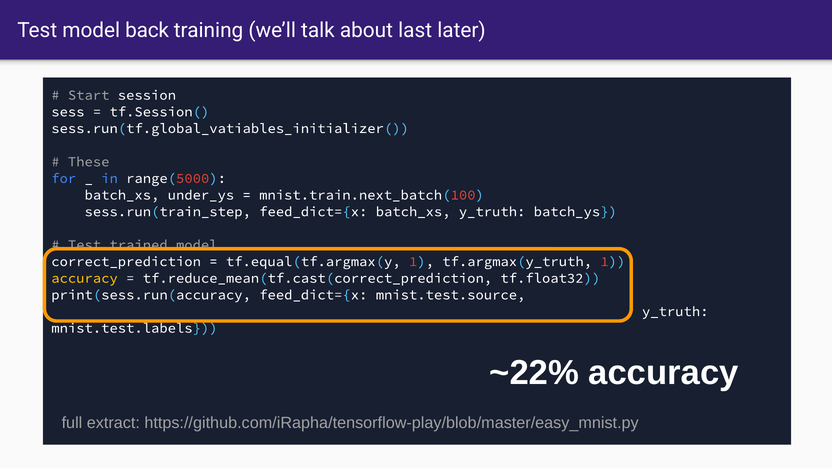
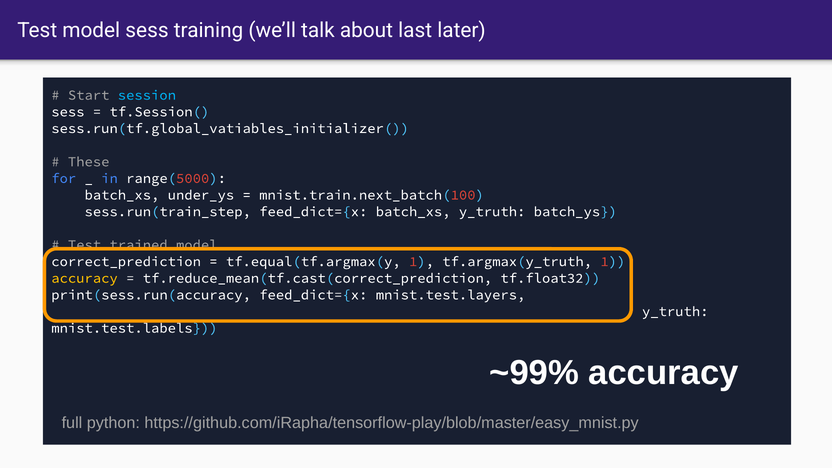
model back: back -> sess
session colour: white -> light blue
mnist.test.source: mnist.test.source -> mnist.test.layers
~22%: ~22% -> ~99%
extract: extract -> python
